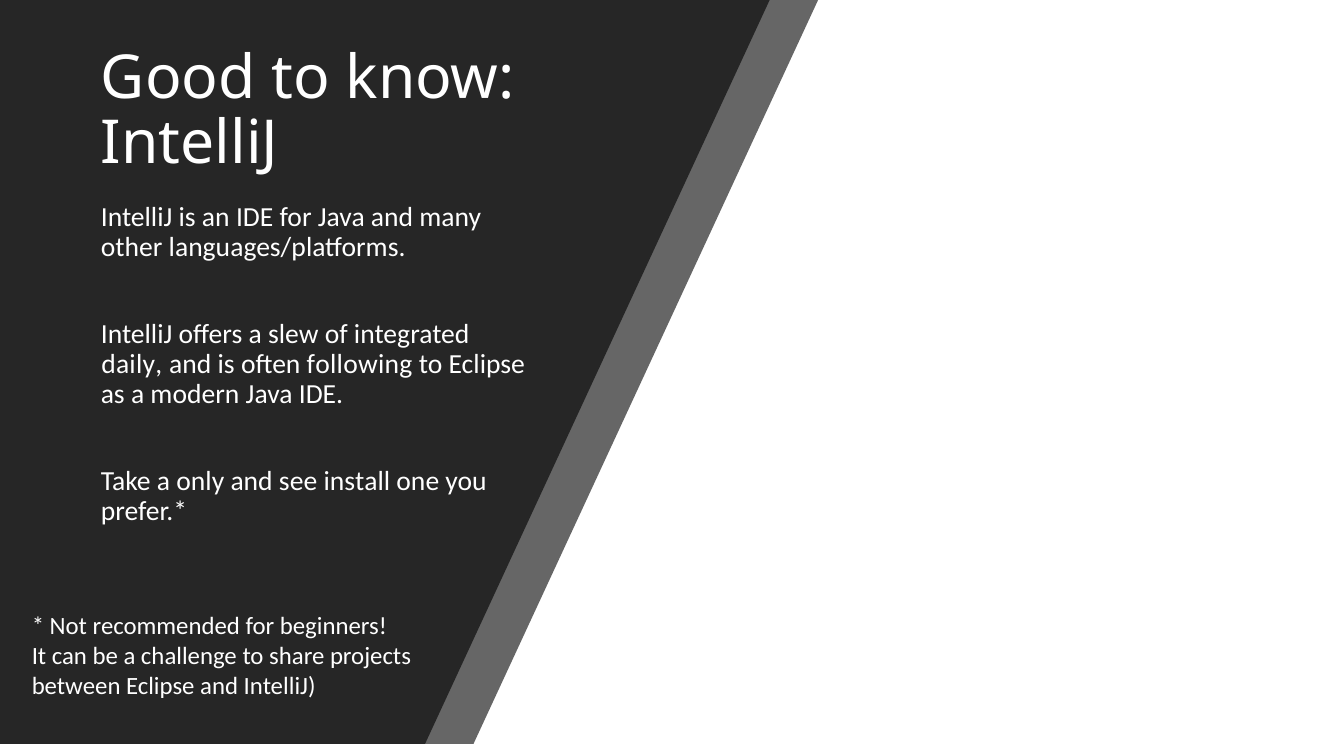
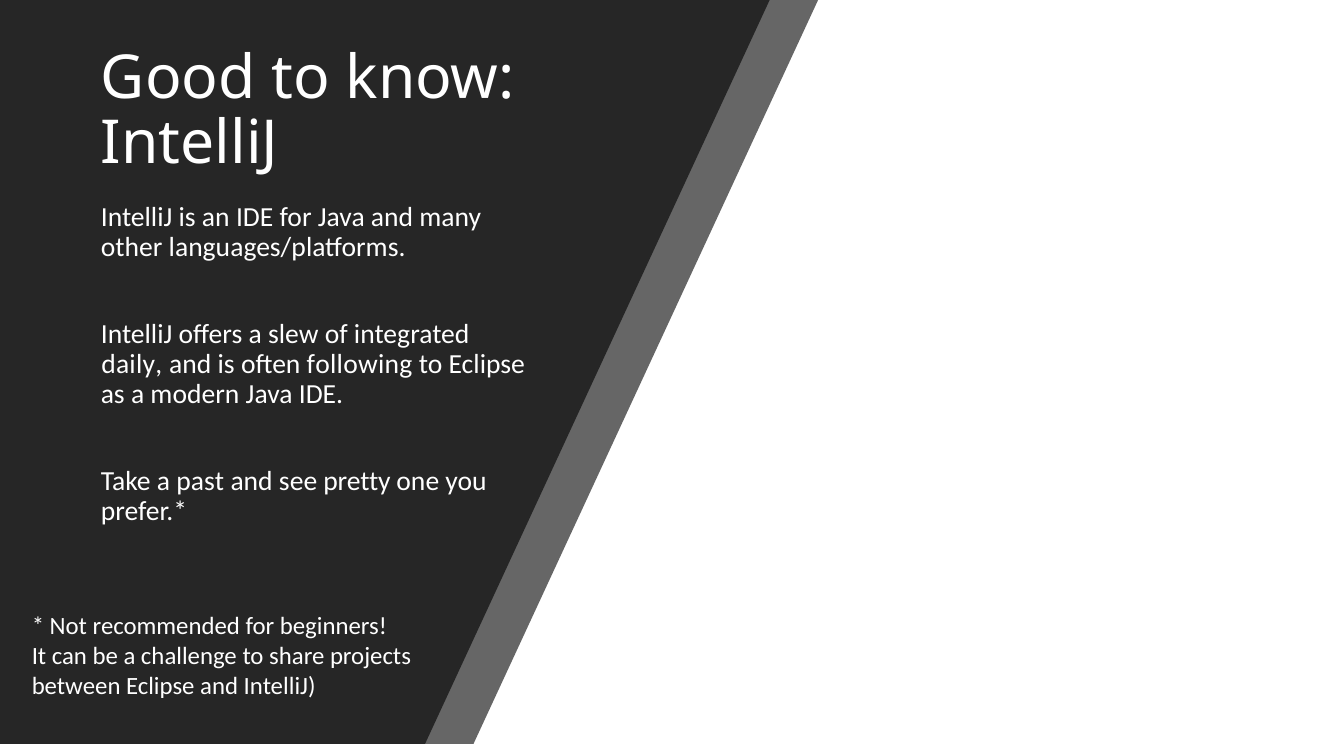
only: only -> past
install: install -> pretty
